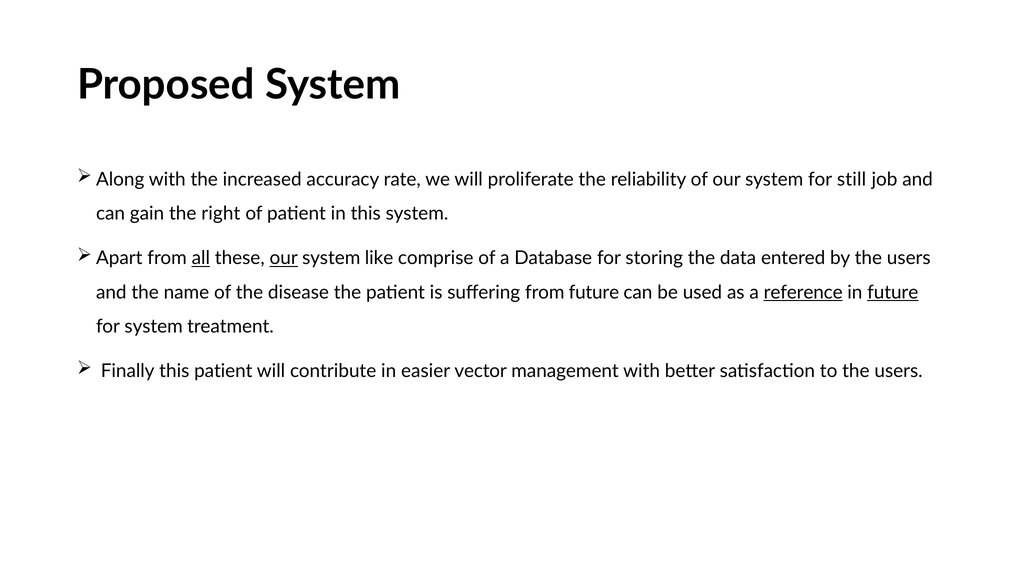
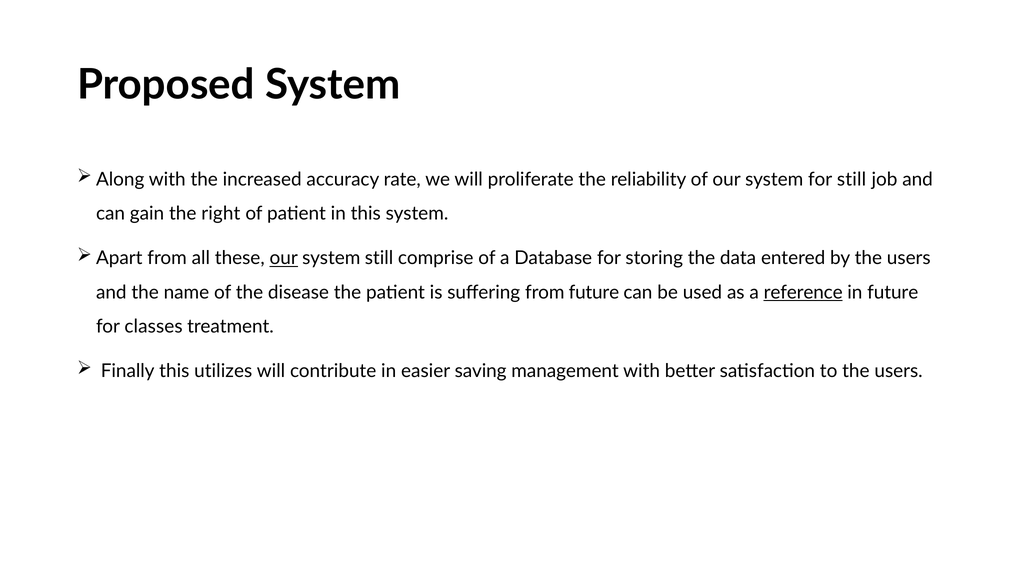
all underline: present -> none
system like: like -> still
future at (893, 292) underline: present -> none
for system: system -> classes
this patient: patient -> utilizes
vector: vector -> saving
